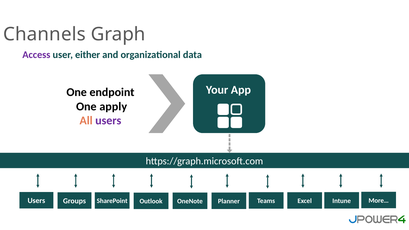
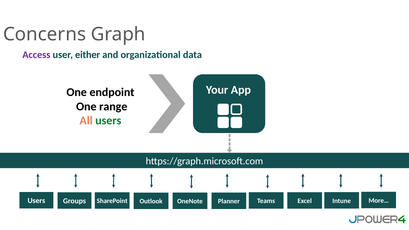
Channels: Channels -> Concerns
apply: apply -> range
users at (108, 121) colour: purple -> green
